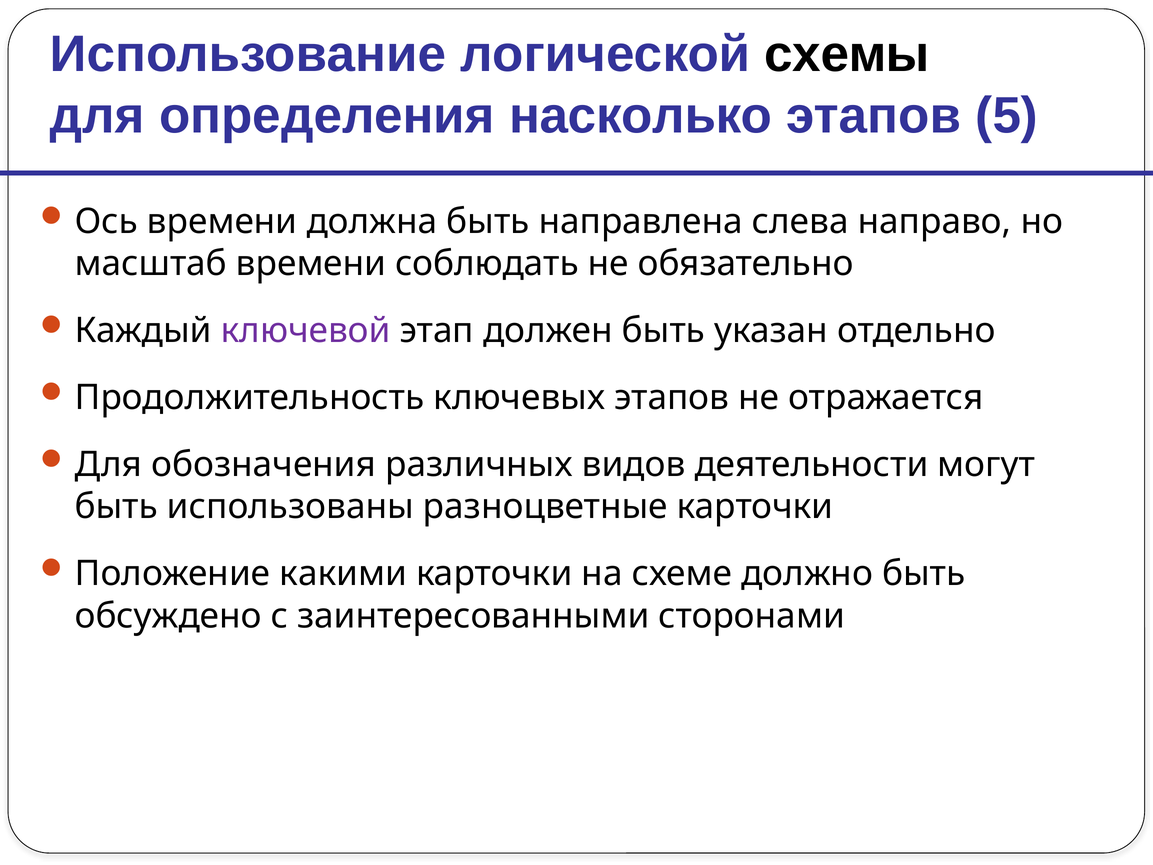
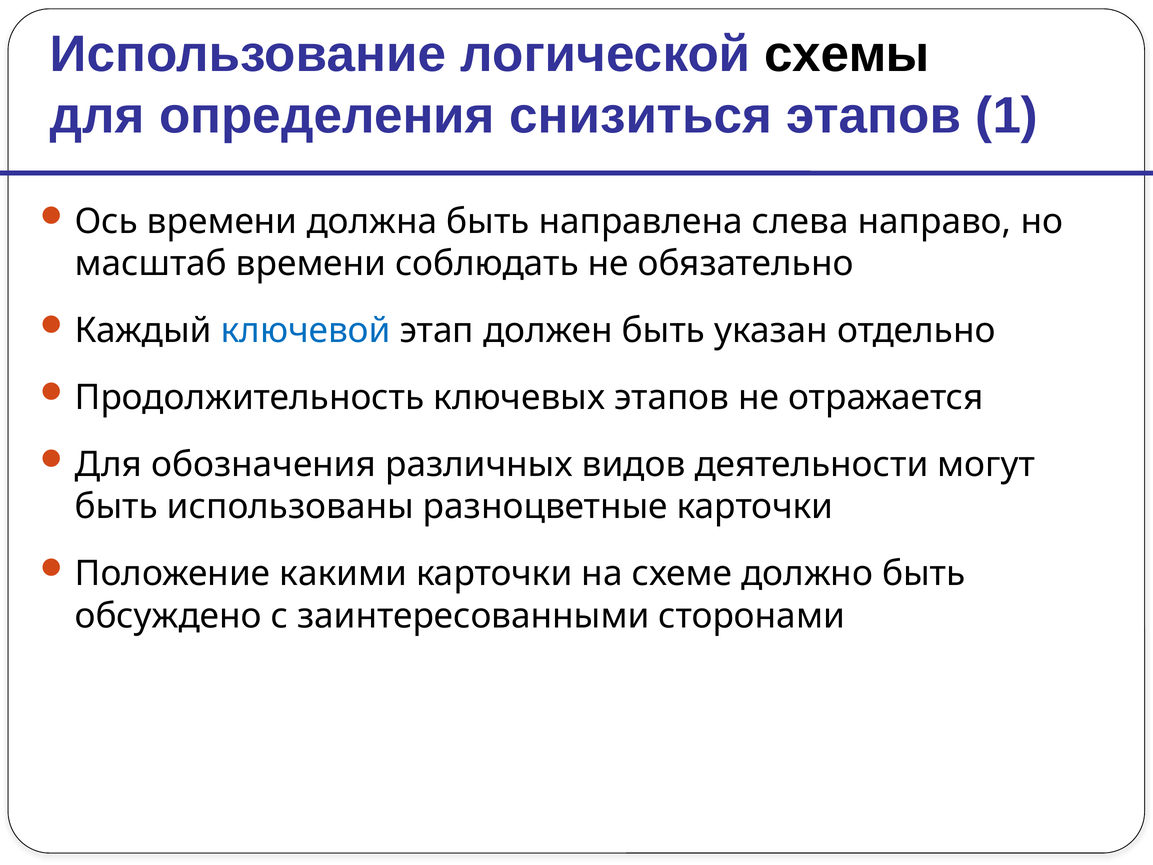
насколько: насколько -> снизиться
5: 5 -> 1
ключевой colour: purple -> blue
